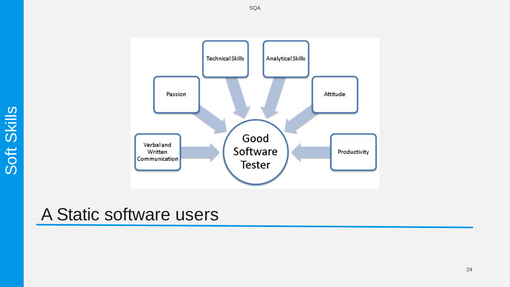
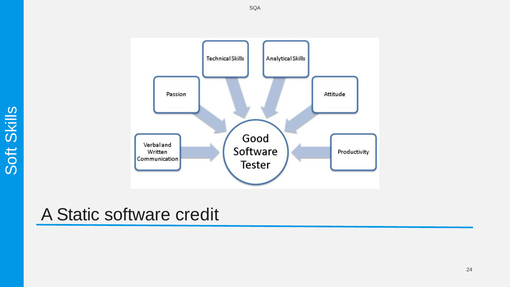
users: users -> credit
